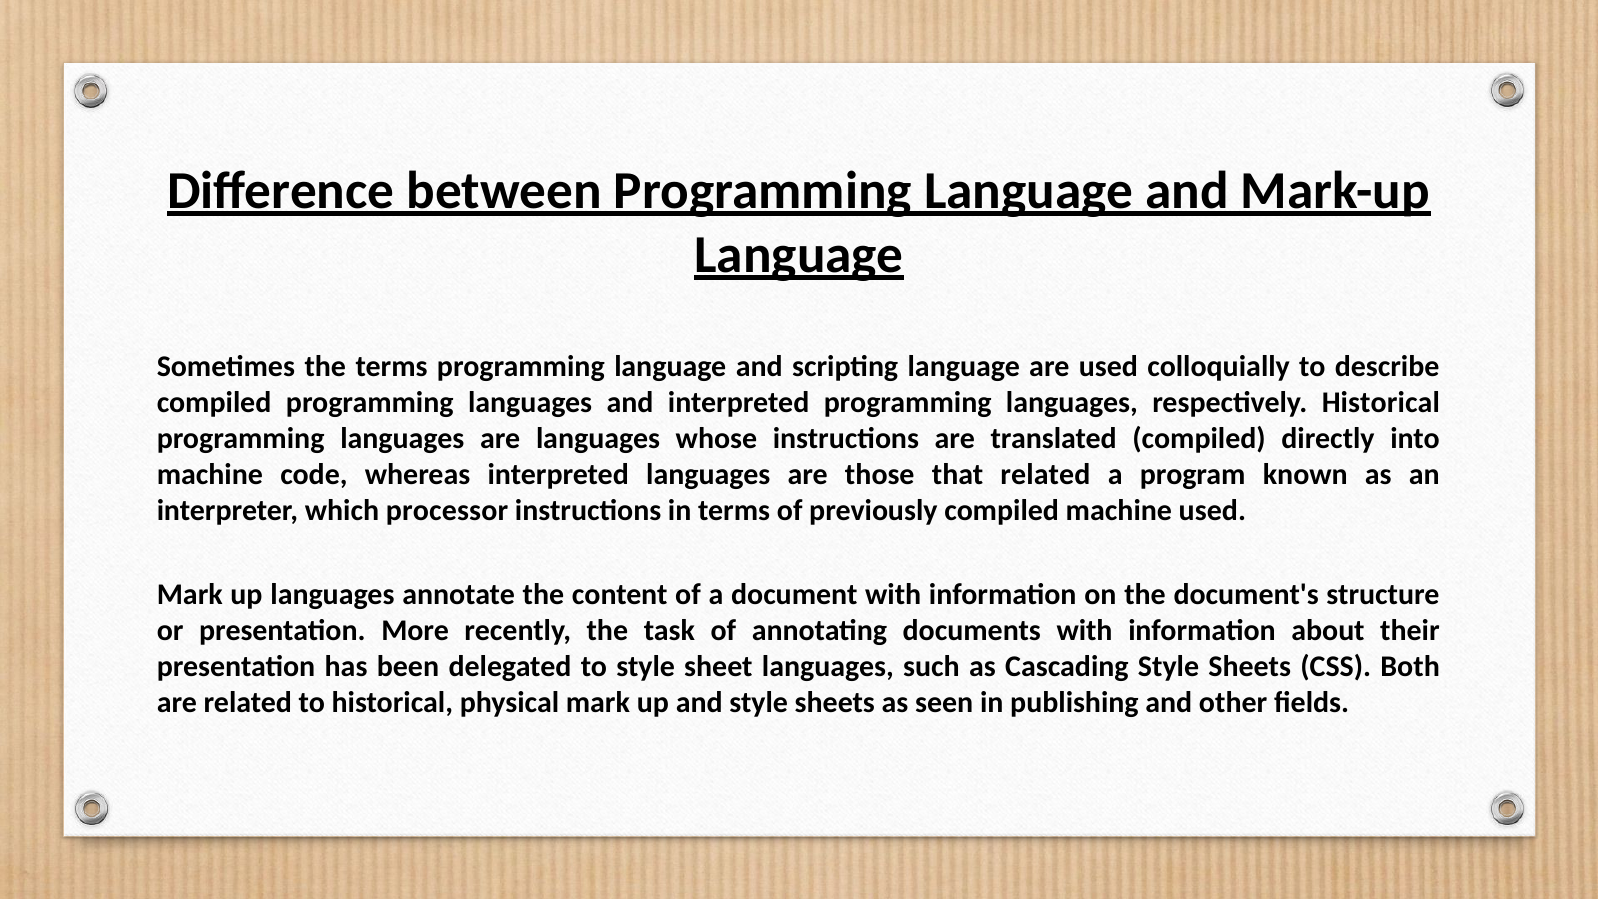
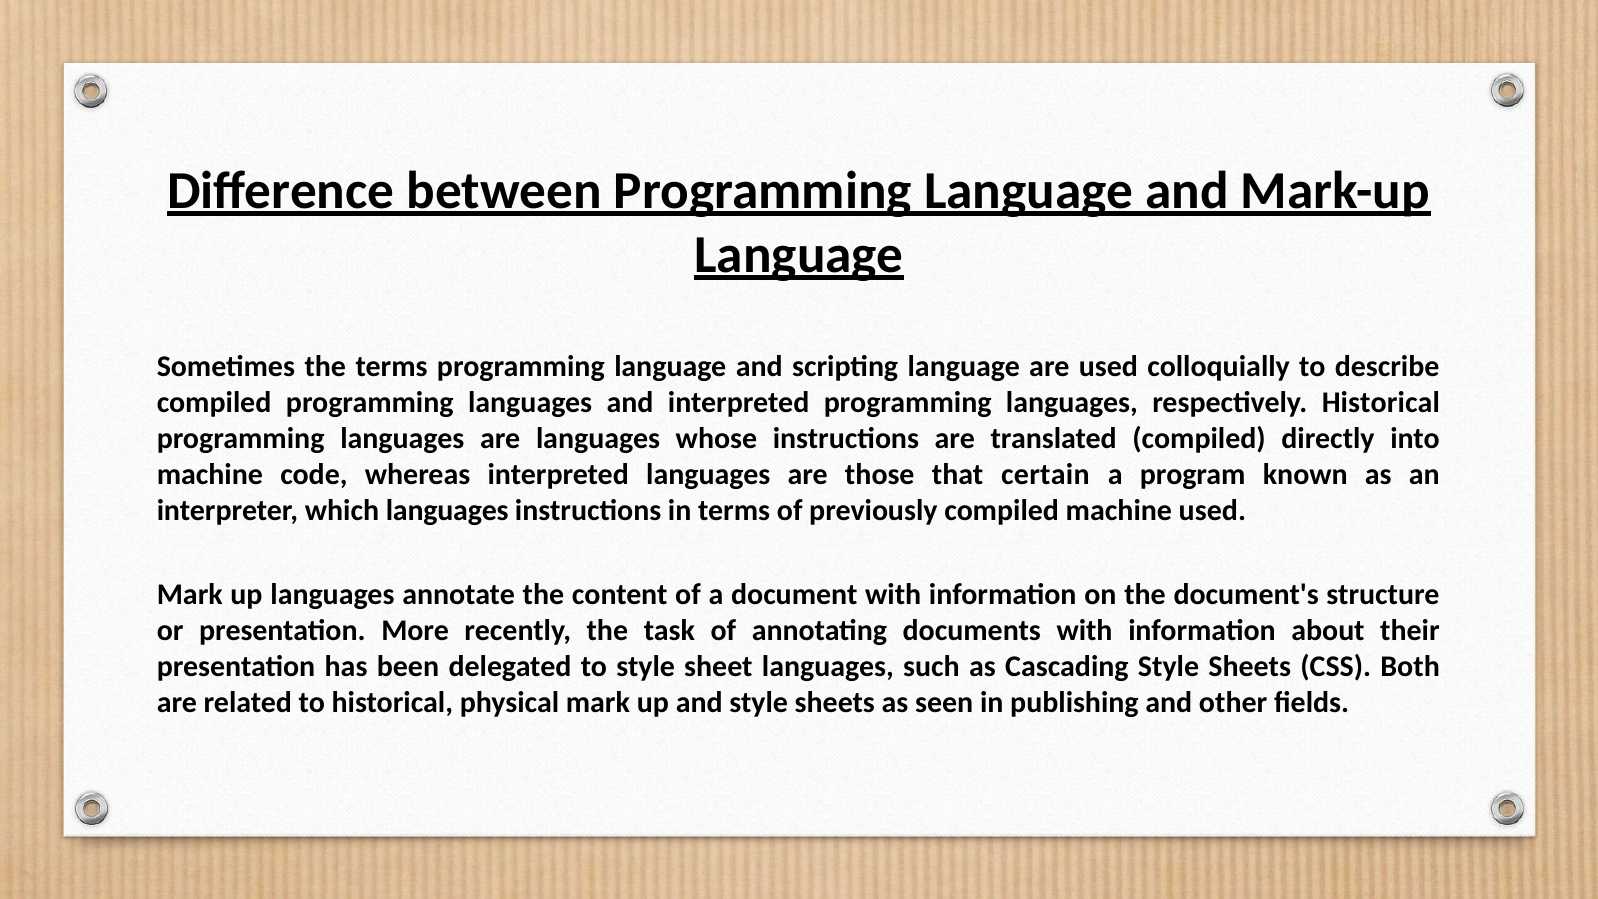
that related: related -> certain
which processor: processor -> languages
